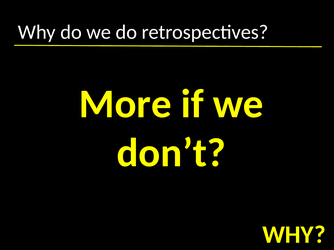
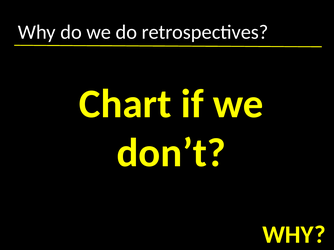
More: More -> Chart
